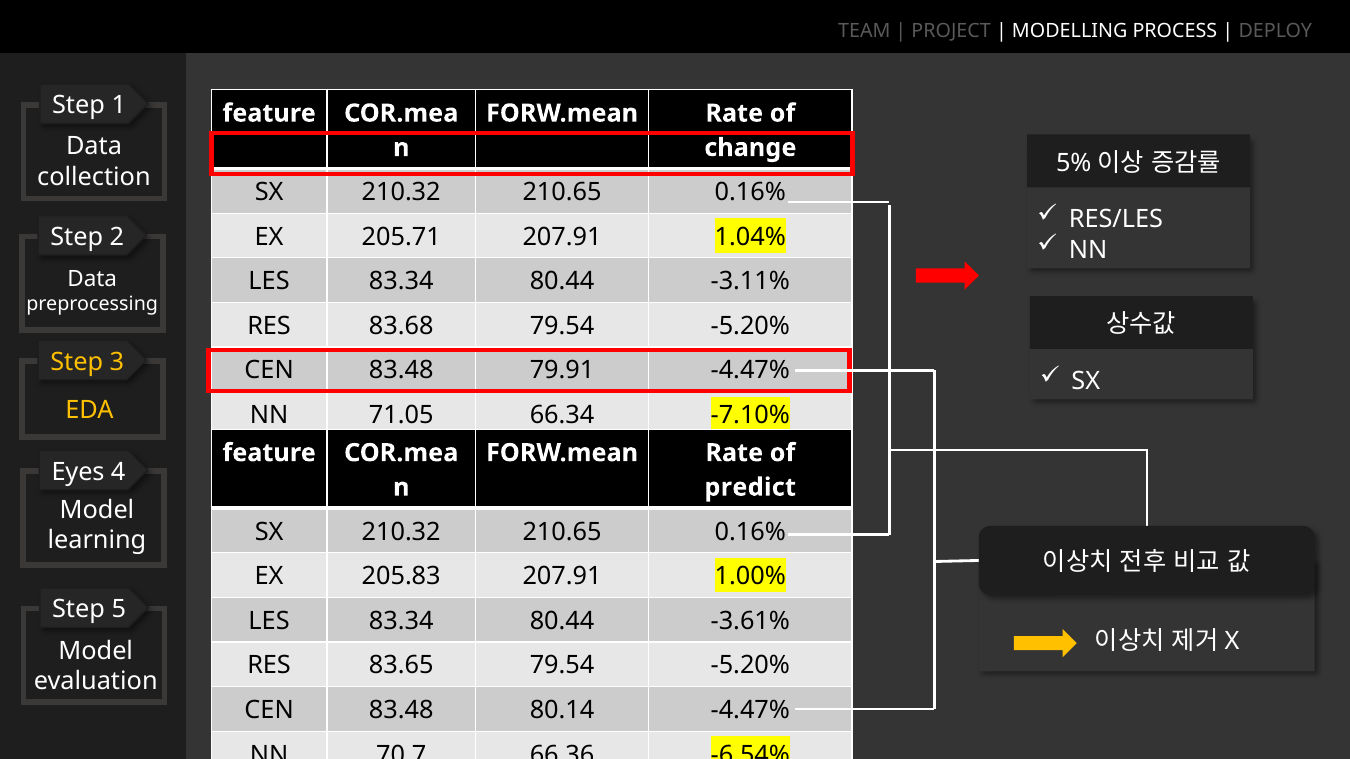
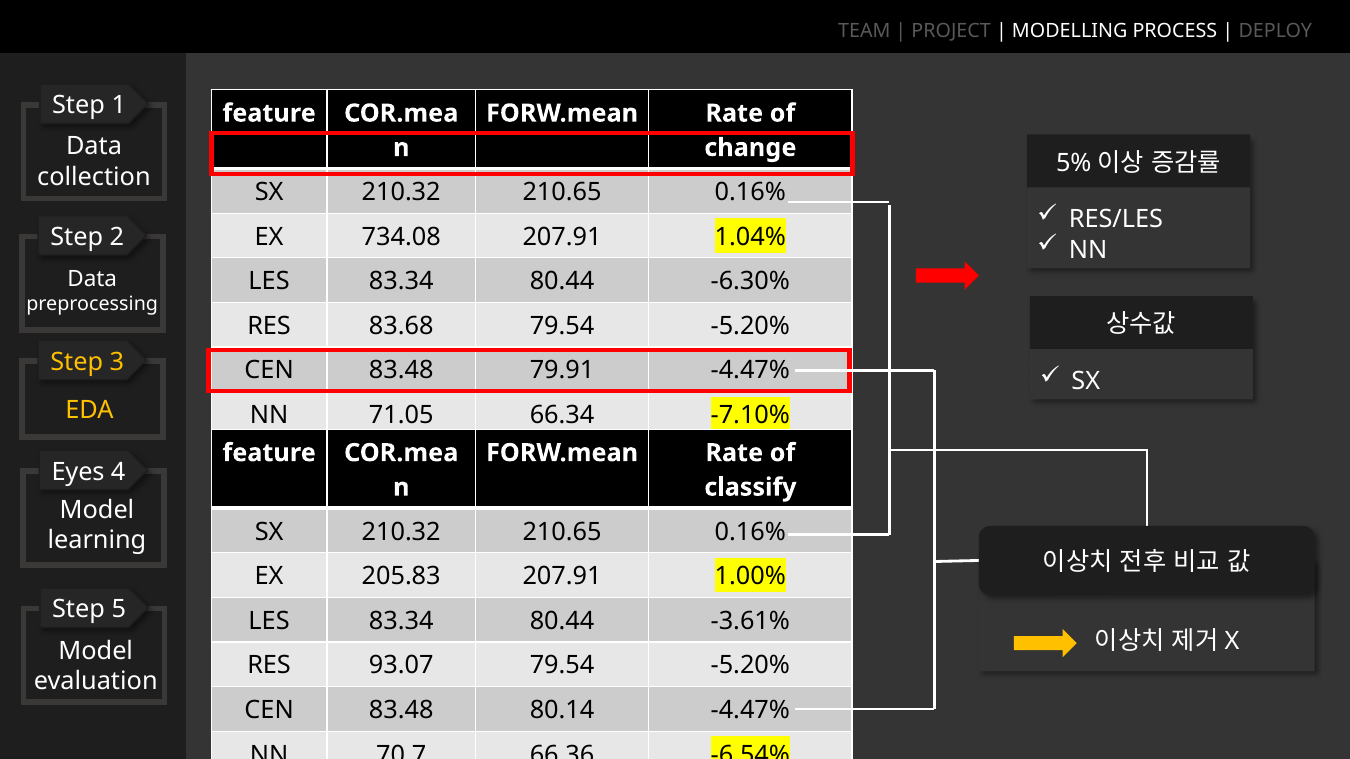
205.71: 205.71 -> 734.08
-3.11%: -3.11% -> -6.30%
predict: predict -> classify
83.65: 83.65 -> 93.07
